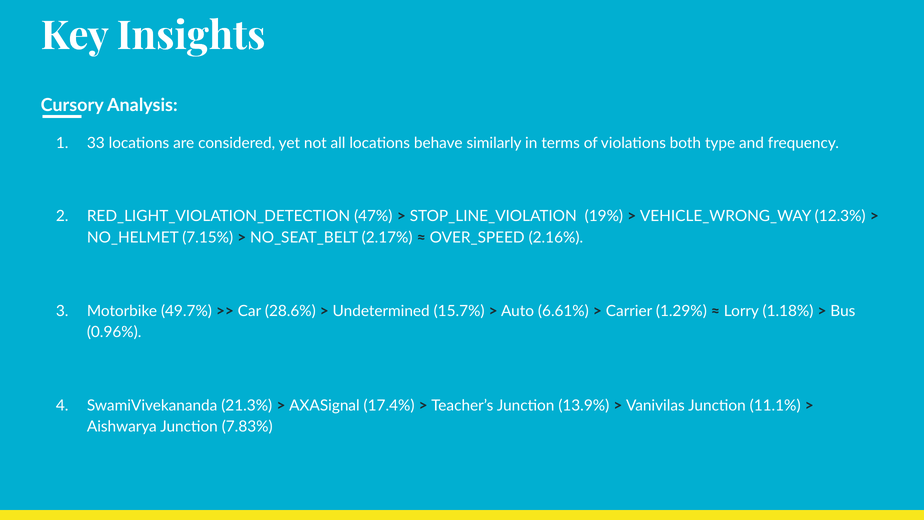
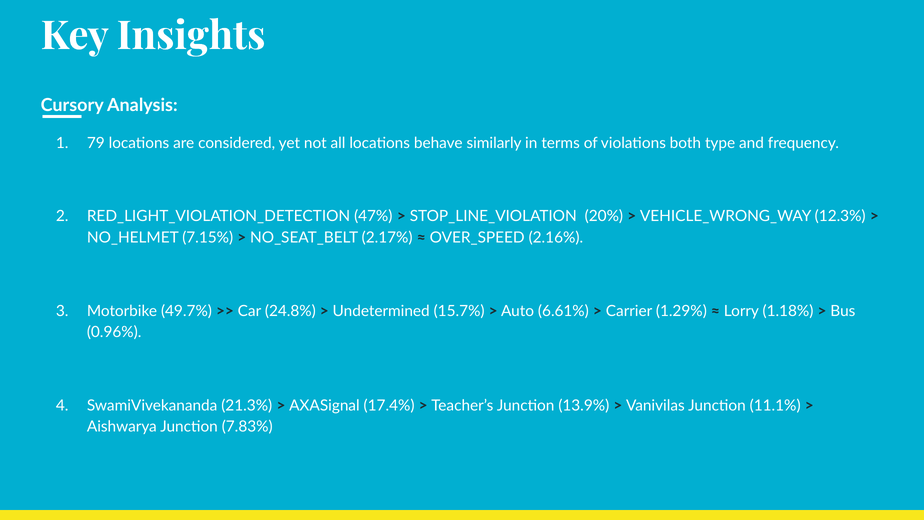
33: 33 -> 79
19%: 19% -> 20%
28.6%: 28.6% -> 24.8%
